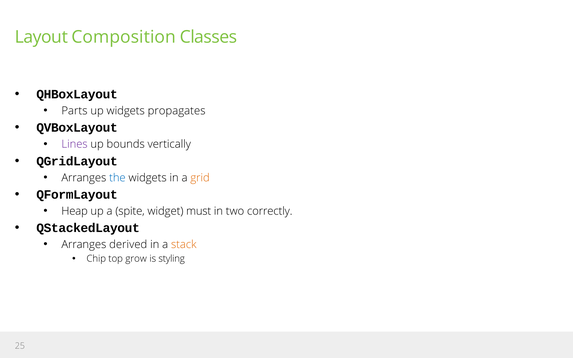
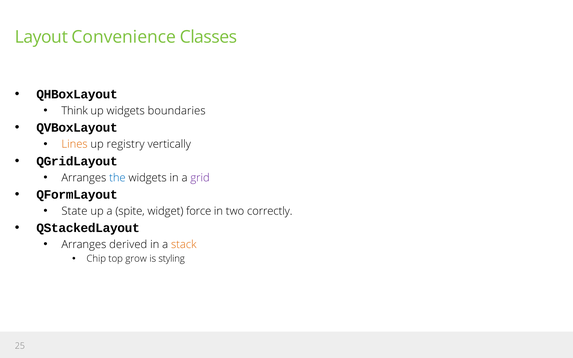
Composition: Composition -> Convenience
Parts: Parts -> Think
propagates: propagates -> boundaries
Lines colour: purple -> orange
bounds: bounds -> registry
grid colour: orange -> purple
Heap: Heap -> State
must: must -> force
